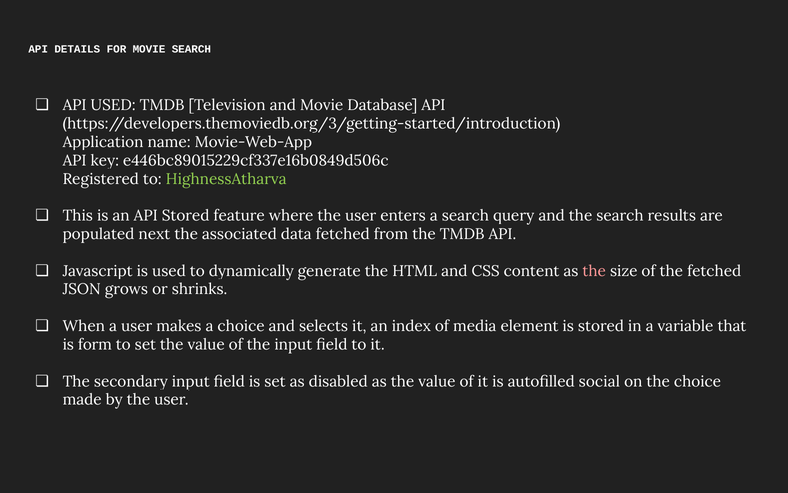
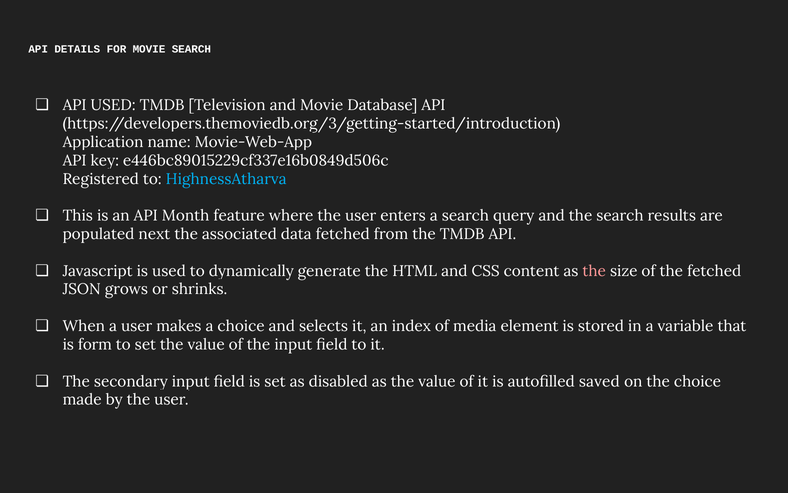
HighnessAtharva colour: light green -> light blue
API Stored: Stored -> Month
social: social -> saved
